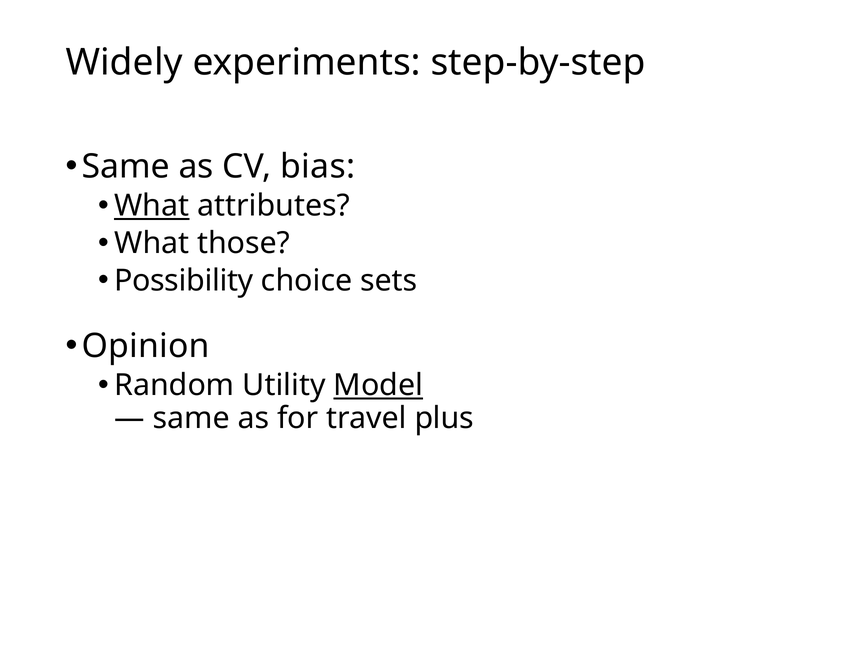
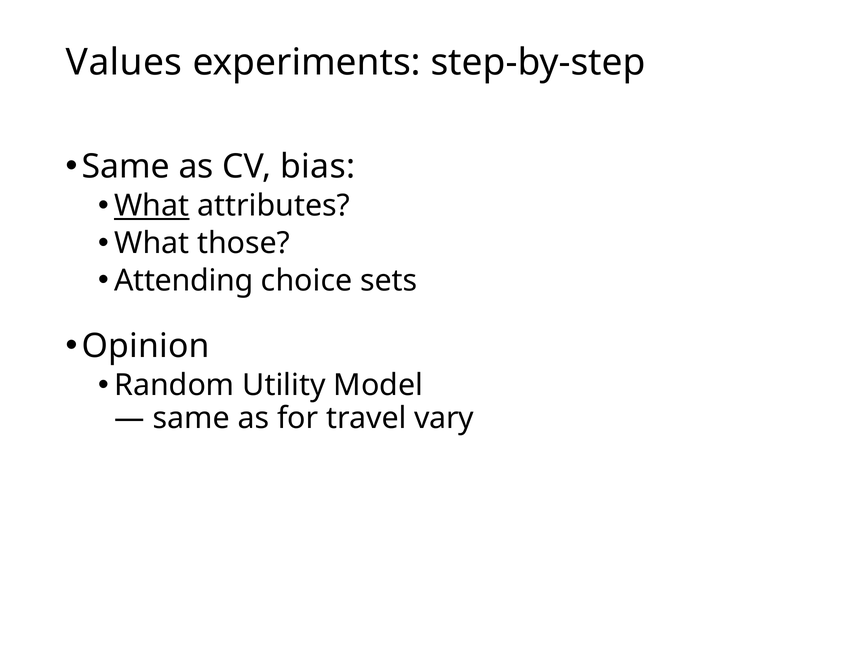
Widely: Widely -> Values
Possibility: Possibility -> Attending
Model underline: present -> none
plus: plus -> vary
